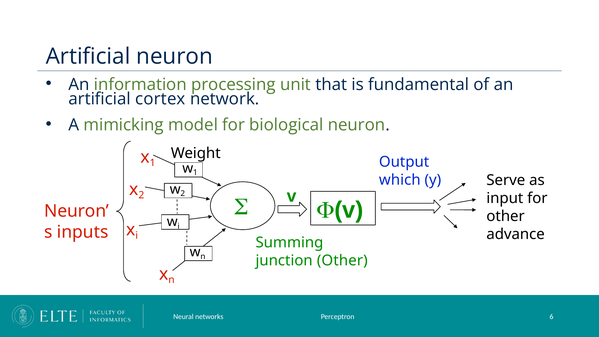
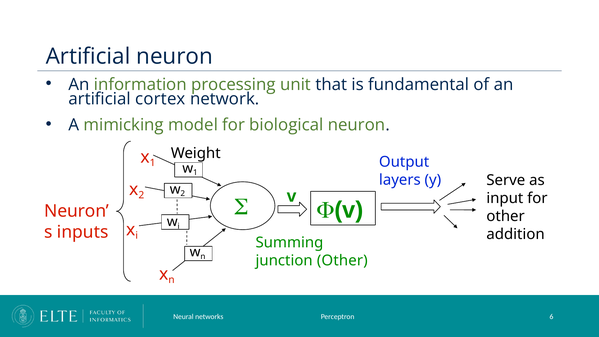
which: which -> layers
advance: advance -> addition
